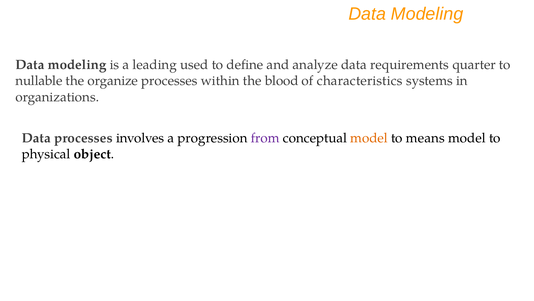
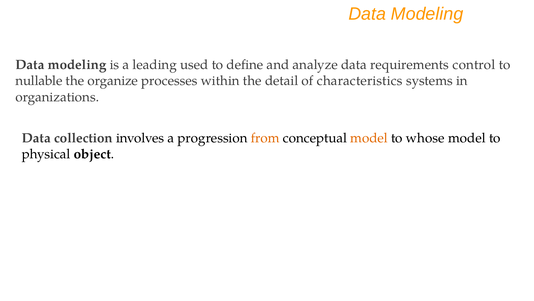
quarter: quarter -> control
blood: blood -> detail
Data processes: processes -> collection
from colour: purple -> orange
means: means -> whose
